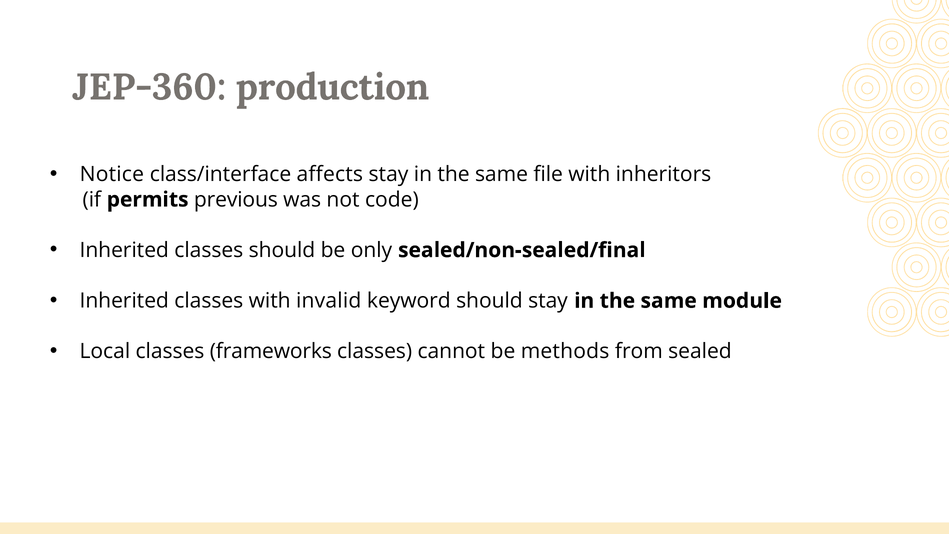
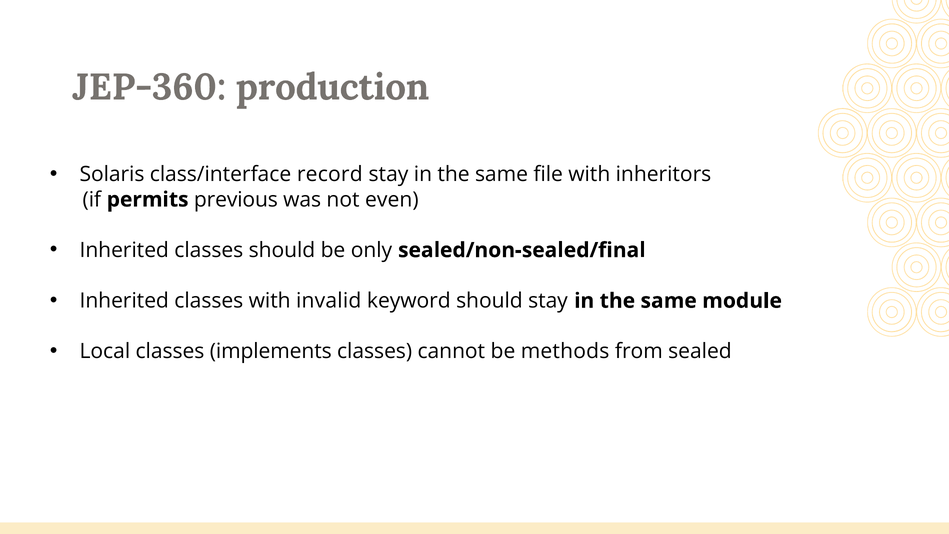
Notice: Notice -> Solaris
affects: affects -> record
code: code -> even
frameworks: frameworks -> implements
